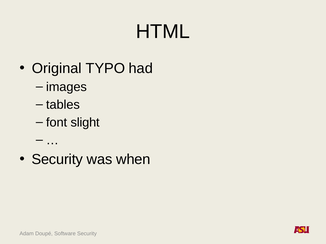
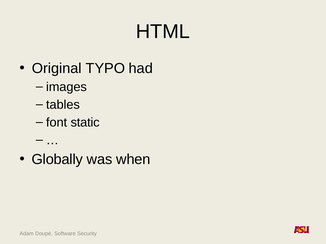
slight: slight -> static
Security at (57, 160): Security -> Globally
